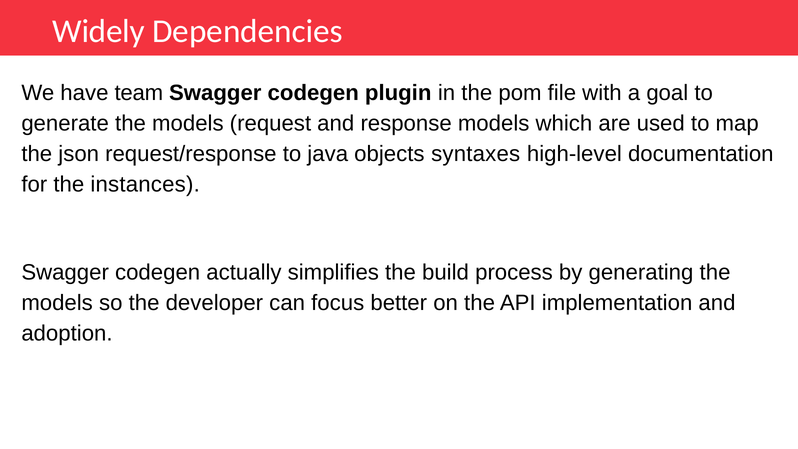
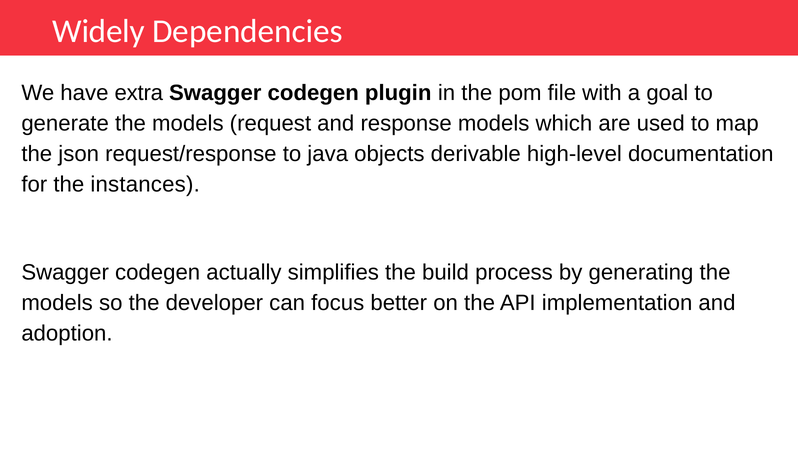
team: team -> extra
syntaxes: syntaxes -> derivable
